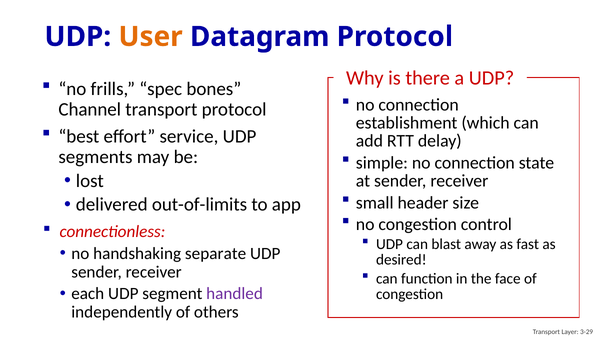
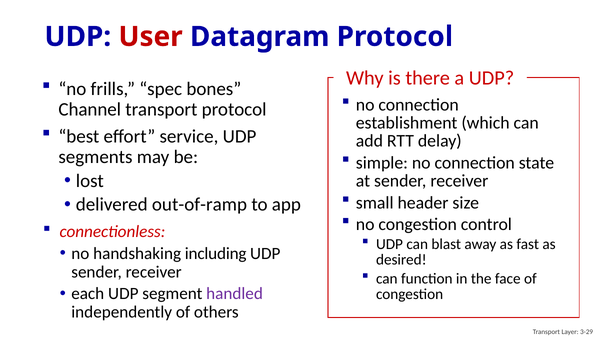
User colour: orange -> red
out-of-limits: out-of-limits -> out-of-ramp
separate: separate -> including
